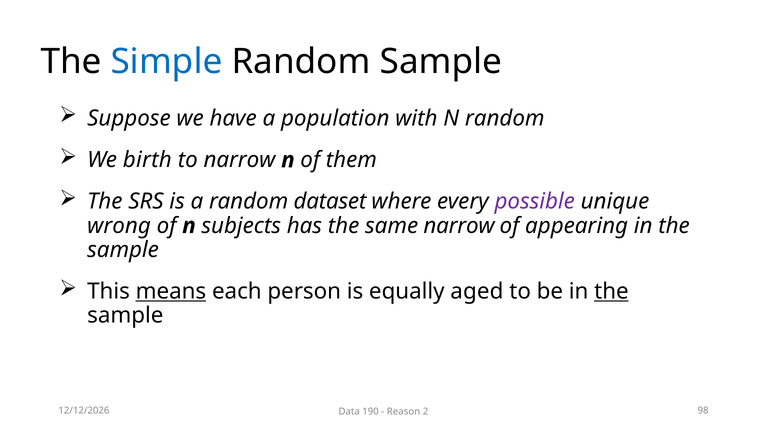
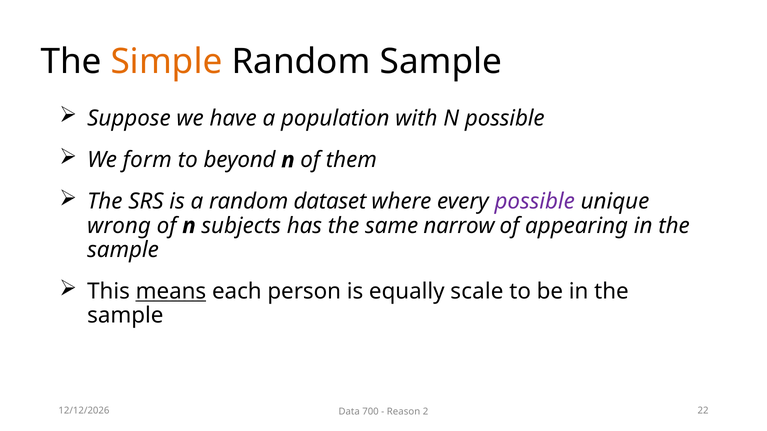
Simple colour: blue -> orange
N random: random -> possible
birth: birth -> form
to narrow: narrow -> beyond
aged: aged -> scale
the at (611, 292) underline: present -> none
190: 190 -> 700
98: 98 -> 22
